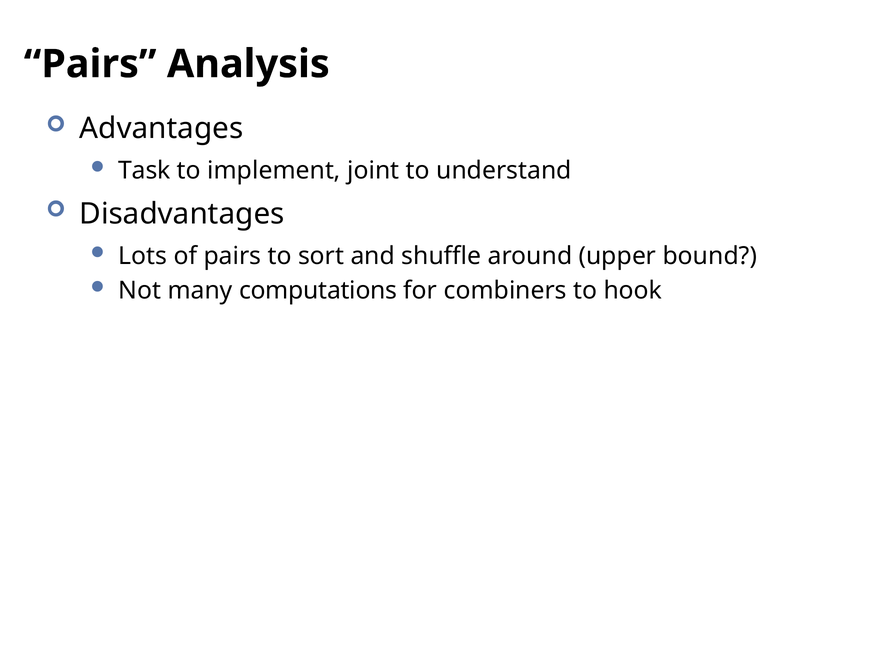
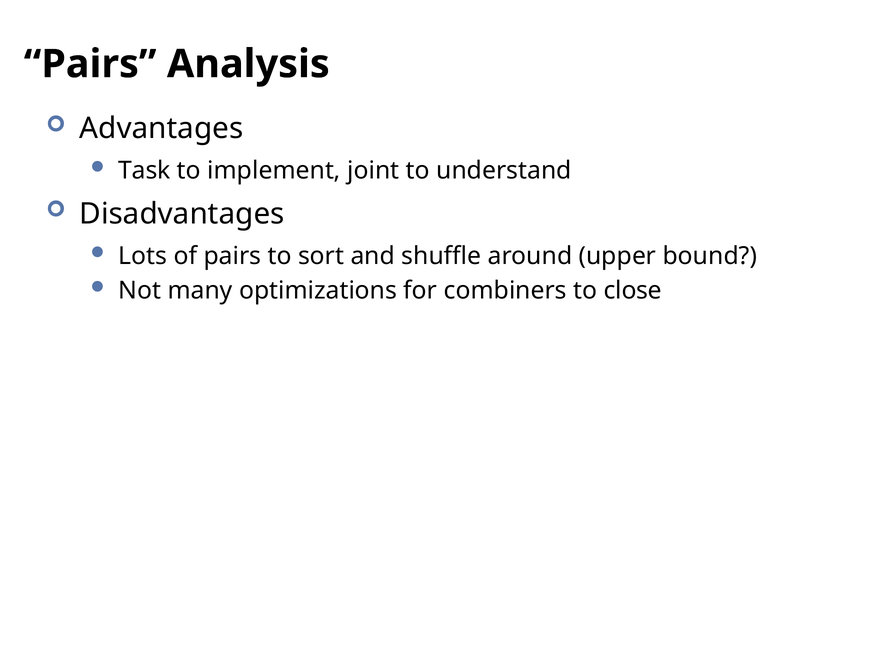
computations: computations -> optimizations
hook: hook -> close
